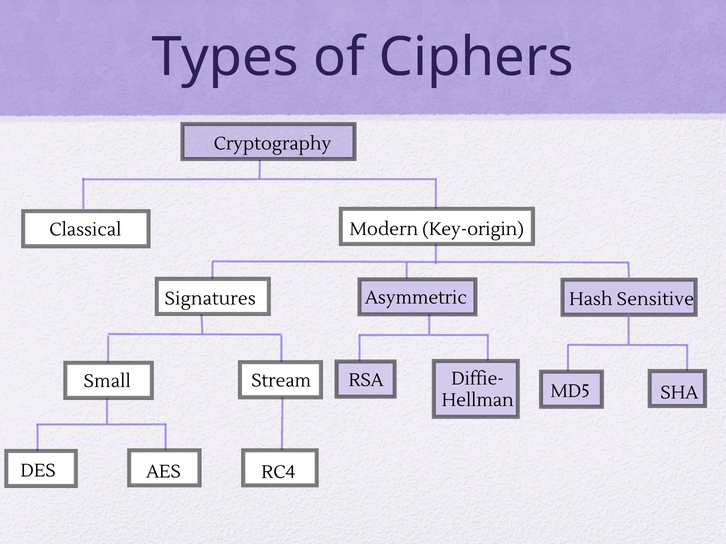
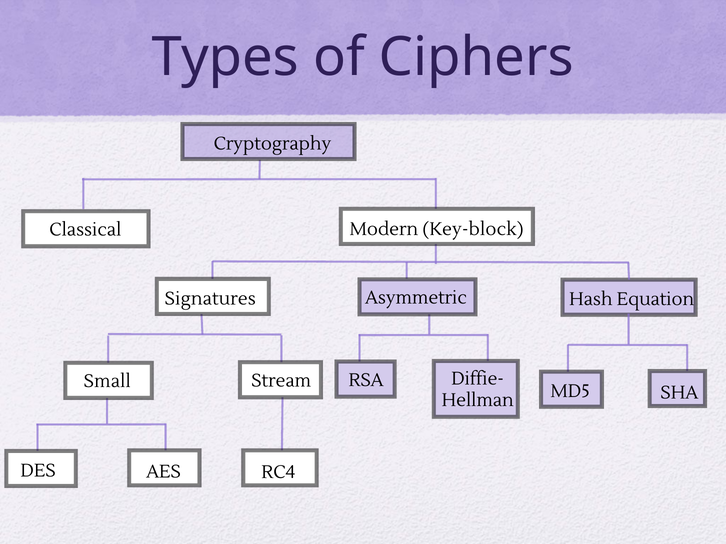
Key-origin: Key-origin -> Key-block
Sensitive: Sensitive -> Equation
